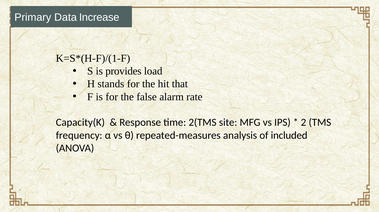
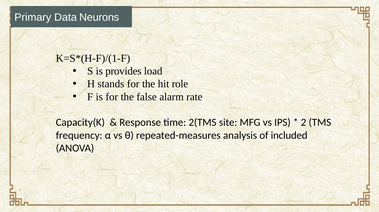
Increase: Increase -> Neurons
that: that -> role
